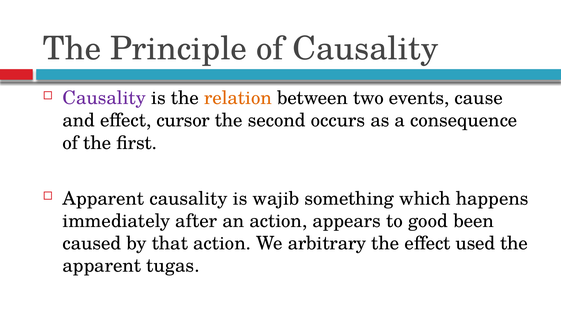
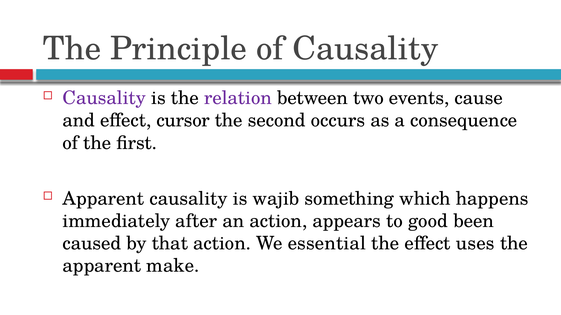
relation colour: orange -> purple
arbitrary: arbitrary -> essential
used: used -> uses
tugas: tugas -> make
